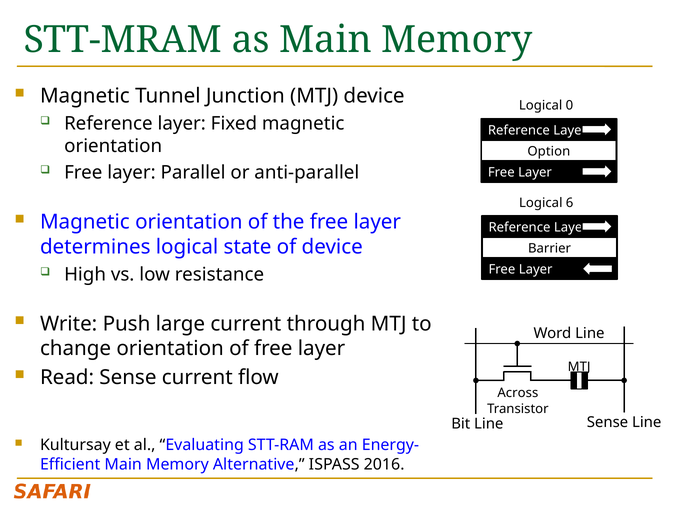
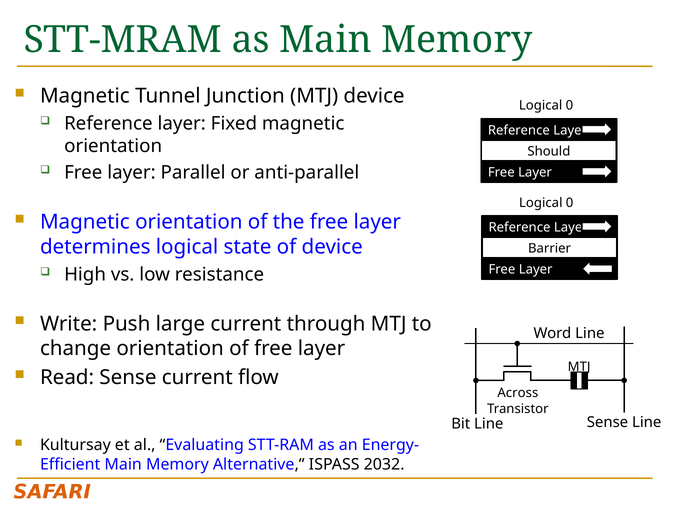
Option: Option -> Should
6 at (570, 203): 6 -> 0
2016: 2016 -> 2032
